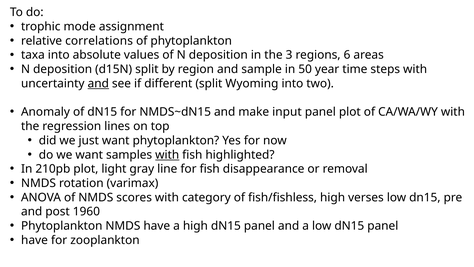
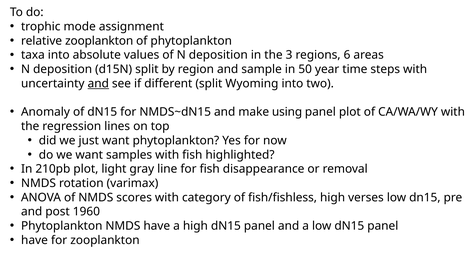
relative correlations: correlations -> zooplankton
input: input -> using
with at (167, 155) underline: present -> none
